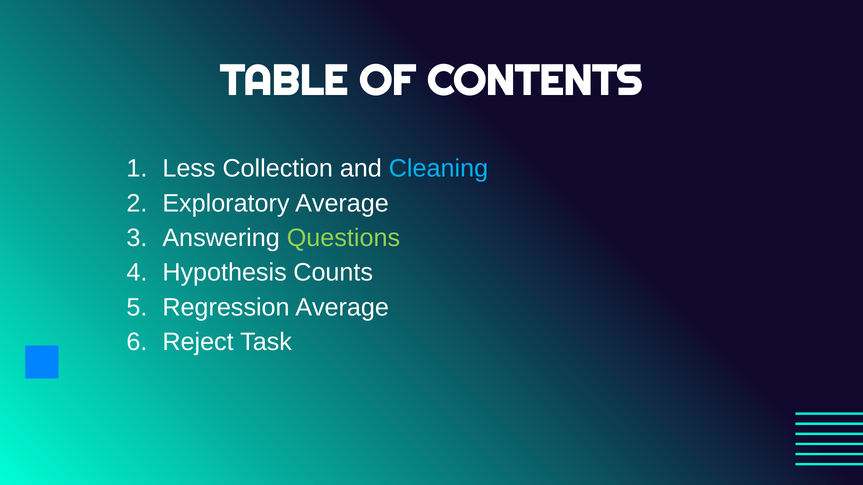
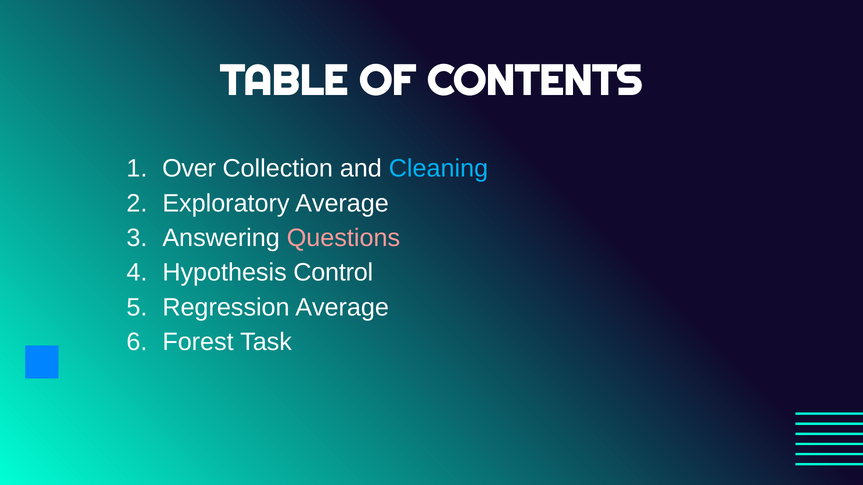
Less: Less -> Over
Questions colour: light green -> pink
Counts: Counts -> Control
Reject: Reject -> Forest
